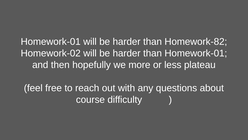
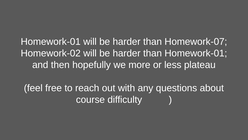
Homework-82: Homework-82 -> Homework-07
